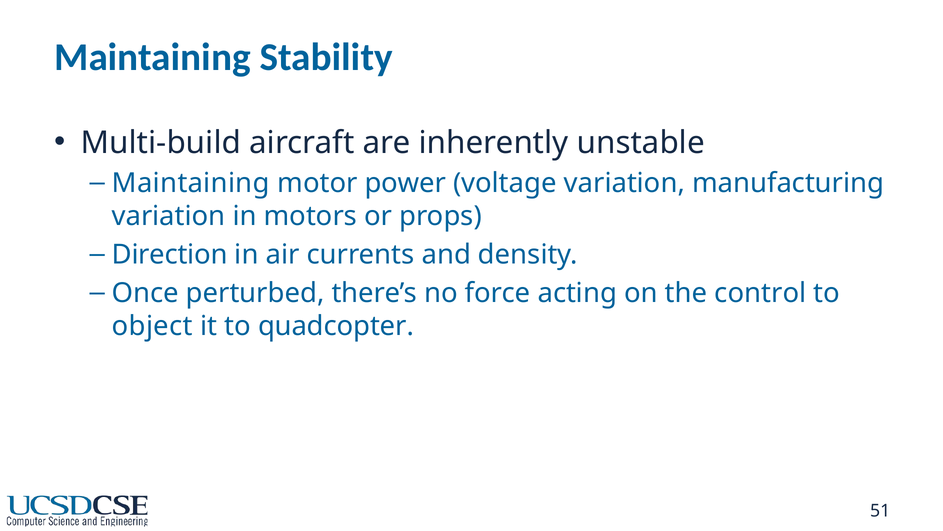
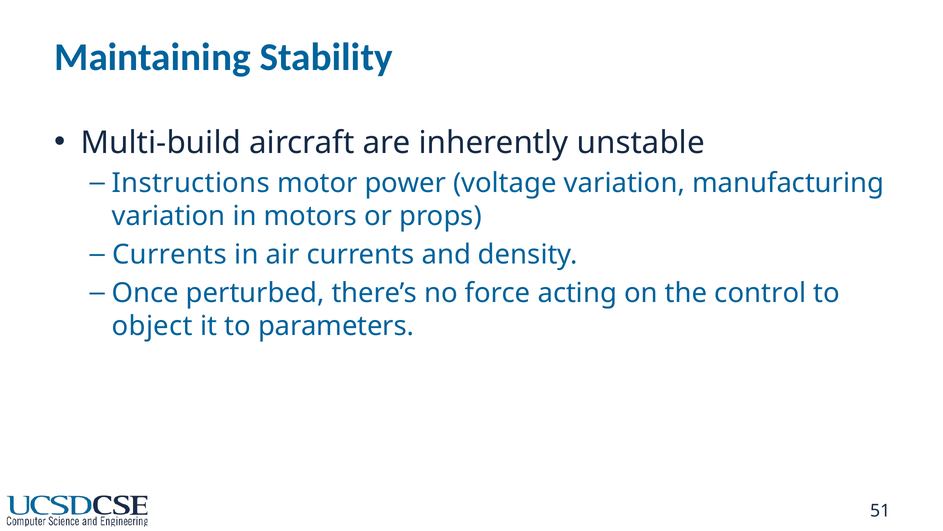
Maintaining at (191, 183): Maintaining -> Instructions
Direction at (170, 254): Direction -> Currents
quadcopter: quadcopter -> parameters
